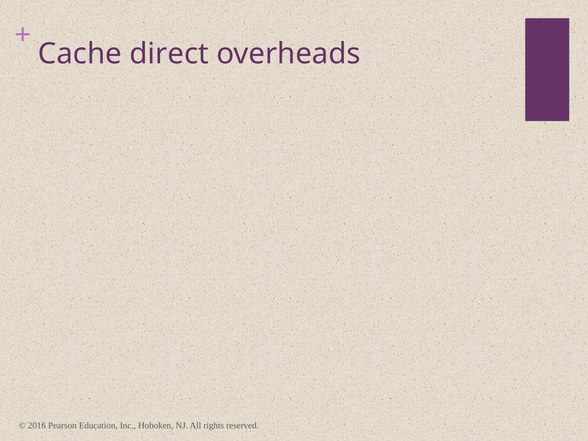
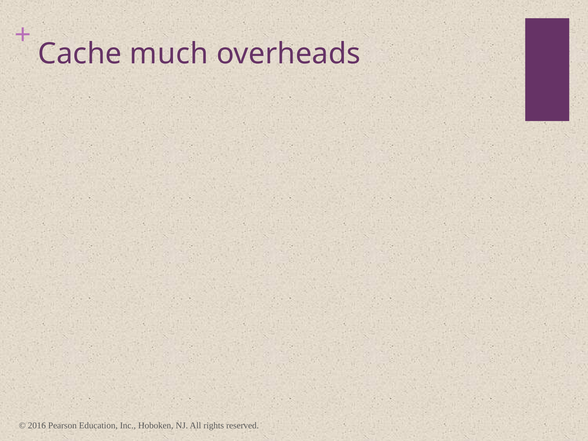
direct: direct -> much
